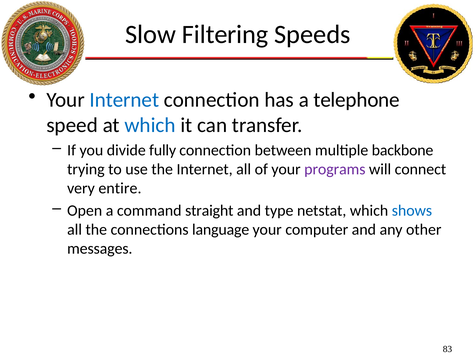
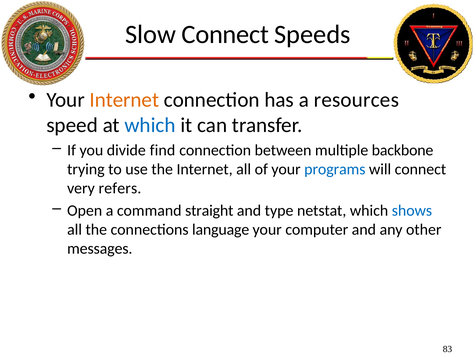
Slow Filtering: Filtering -> Connect
Internet at (124, 100) colour: blue -> orange
telephone: telephone -> resources
fully: fully -> find
programs colour: purple -> blue
entire: entire -> refers
